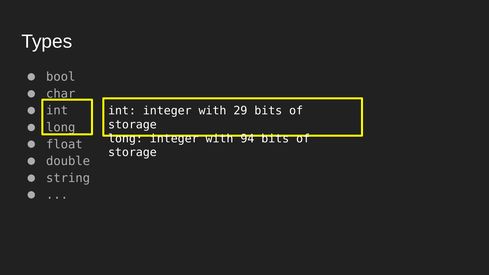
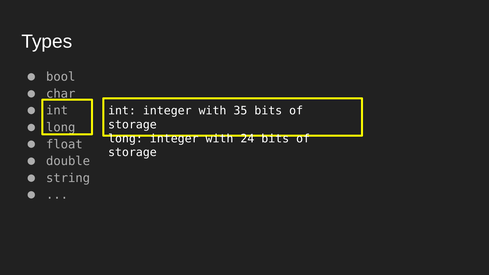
29: 29 -> 35
94: 94 -> 24
